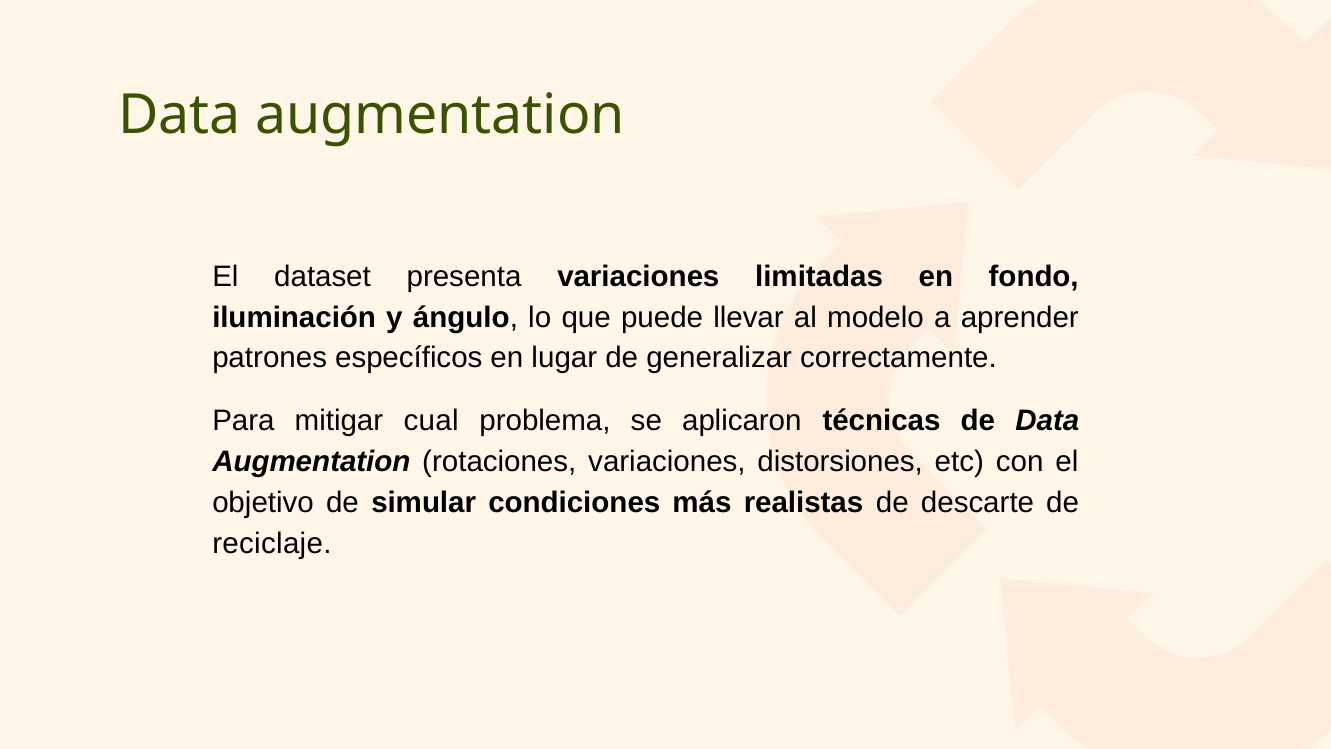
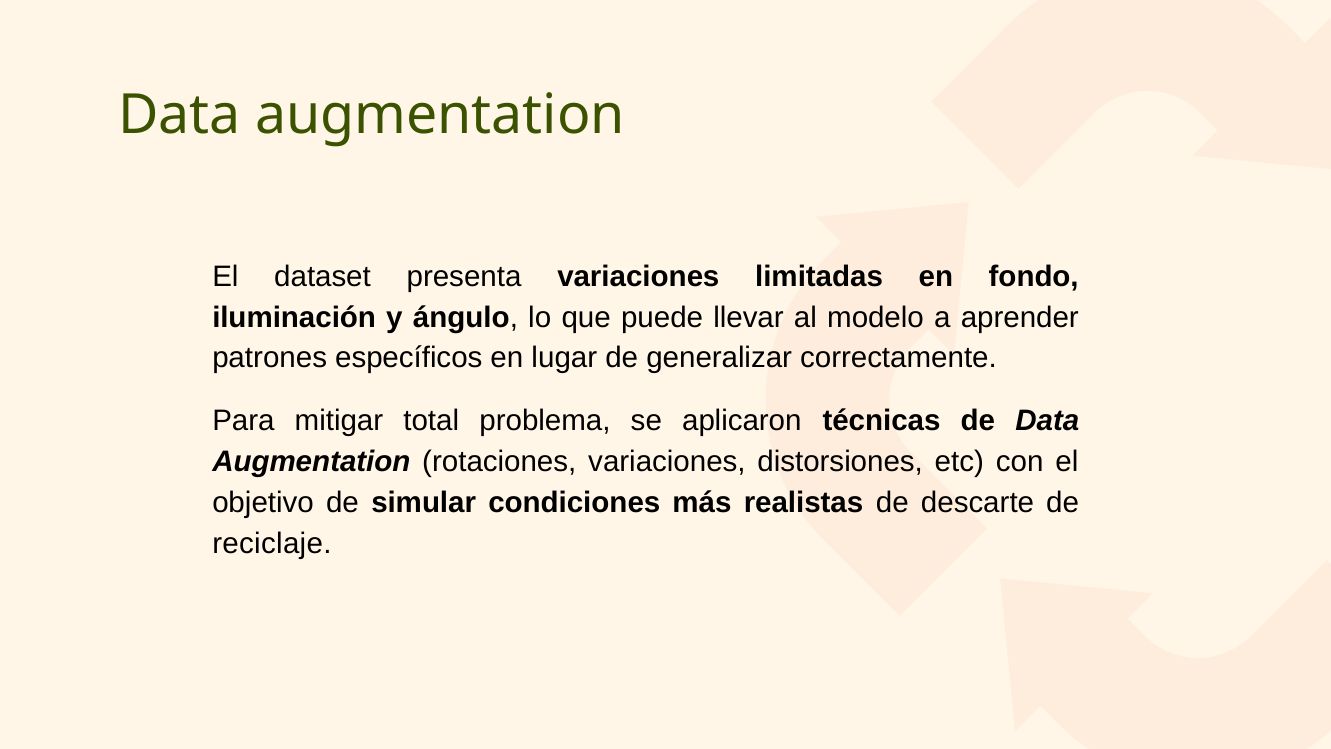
cual: cual -> total
